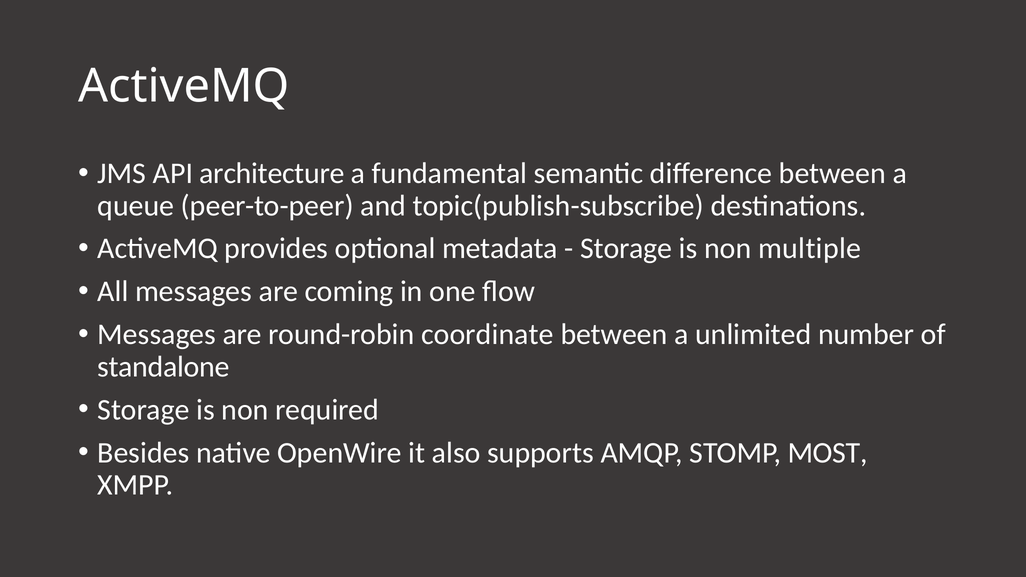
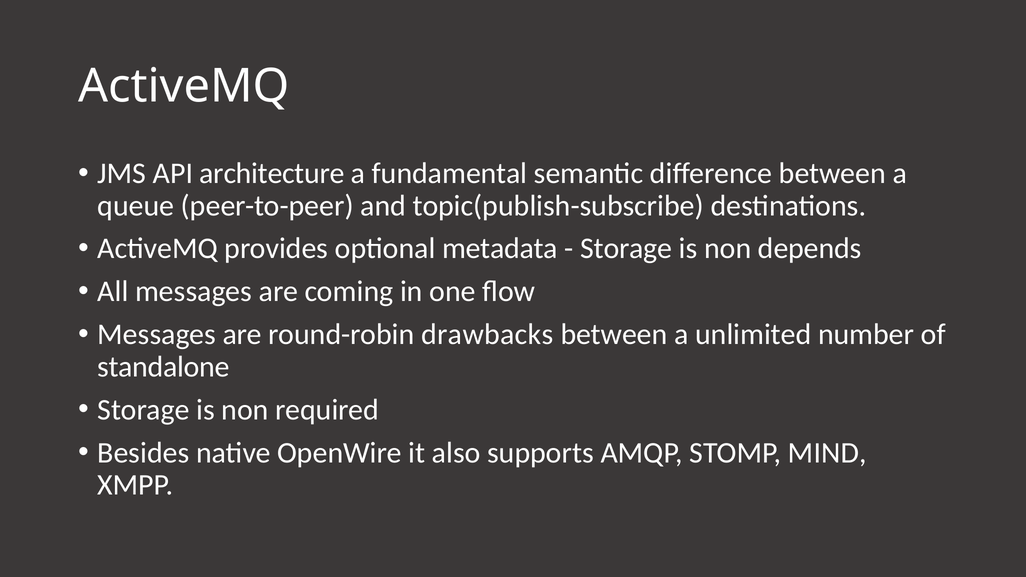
multiple: multiple -> depends
coordinate: coordinate -> drawbacks
MOST: MOST -> MIND
